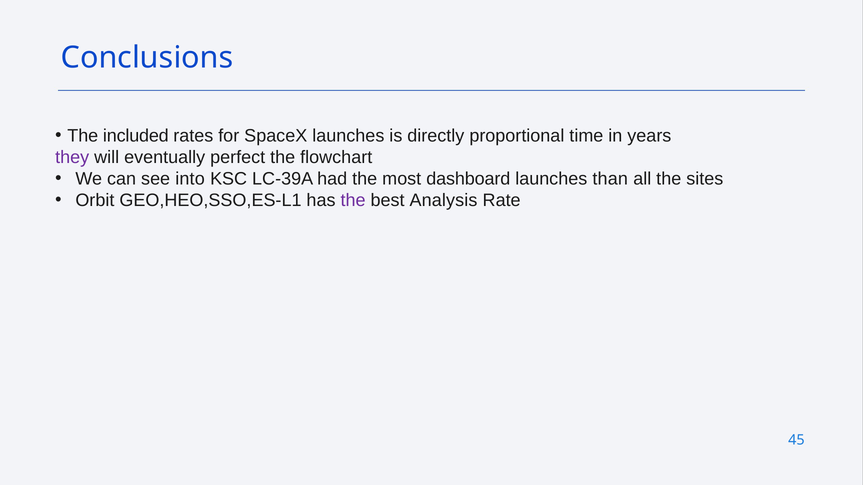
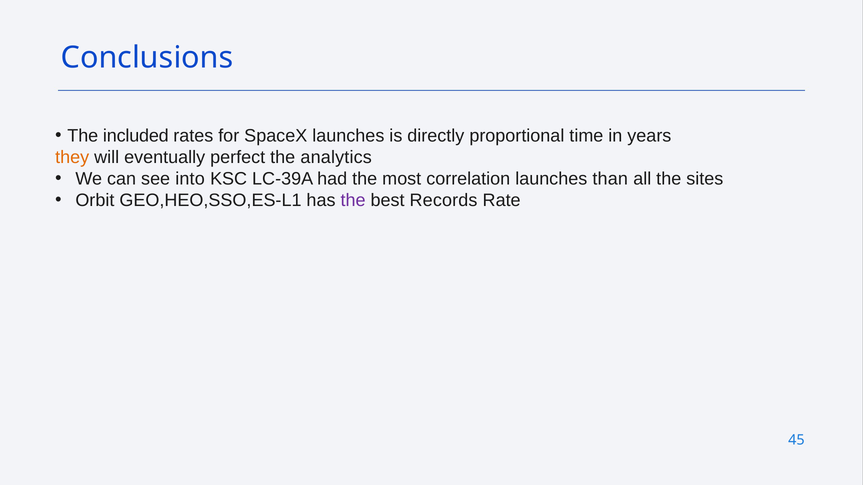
they colour: purple -> orange
flowchart: flowchart -> analytics
dashboard: dashboard -> correlation
Analysis: Analysis -> Records
